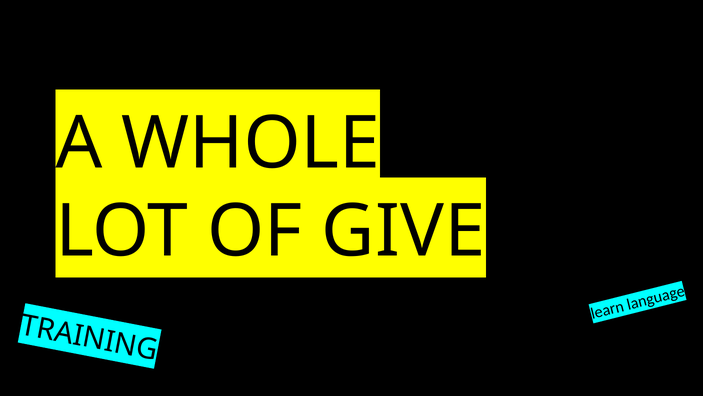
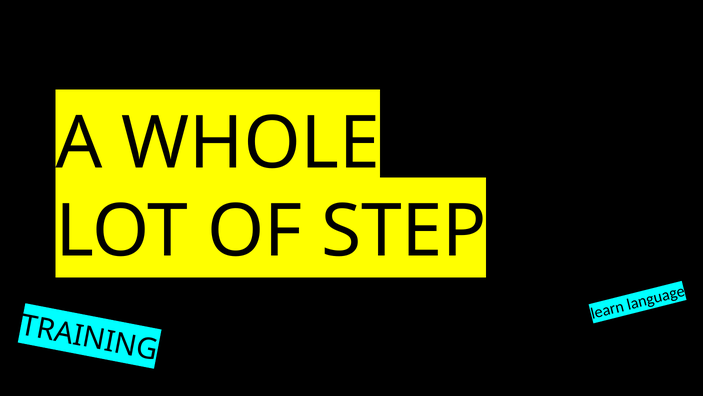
GIVE: GIVE -> STEP
